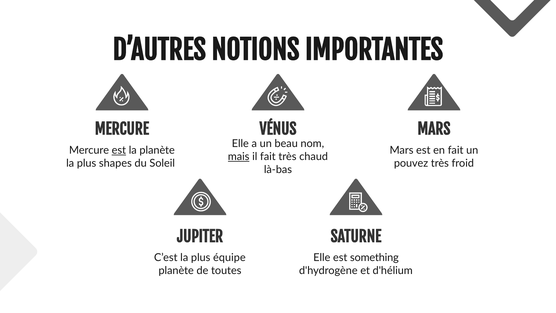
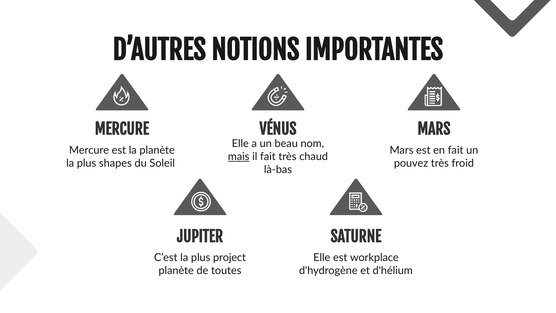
est at (119, 150) underline: present -> none
équipe: équipe -> project
something: something -> workplace
